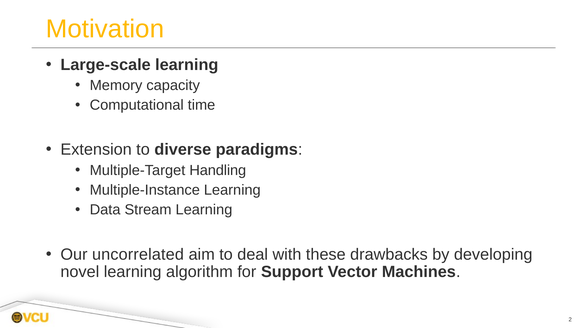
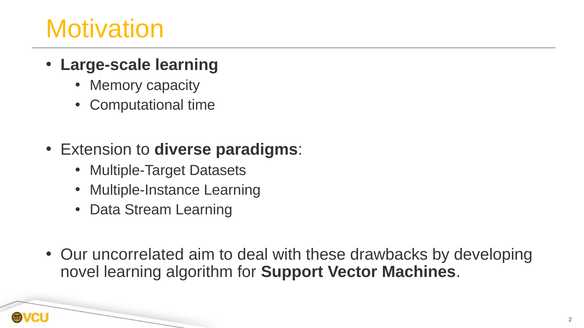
Handling: Handling -> Datasets
